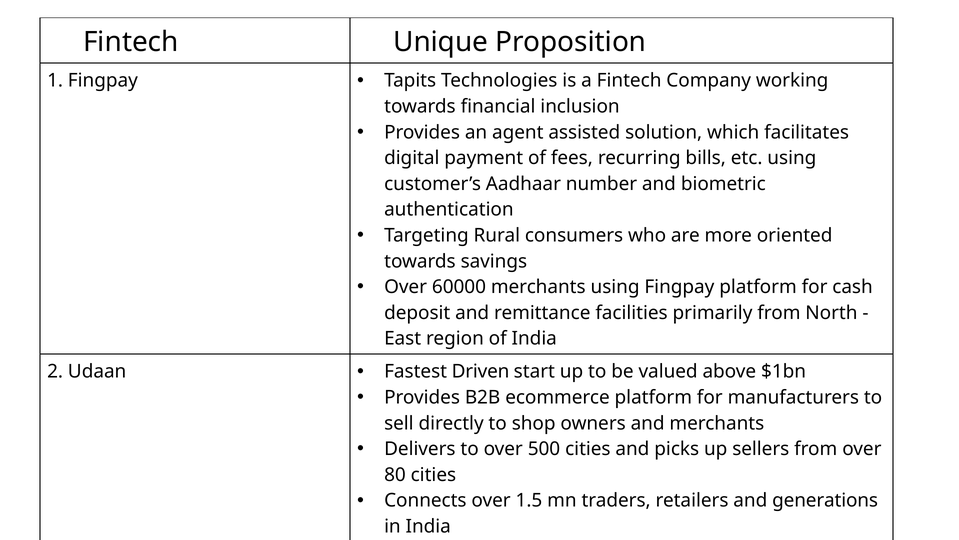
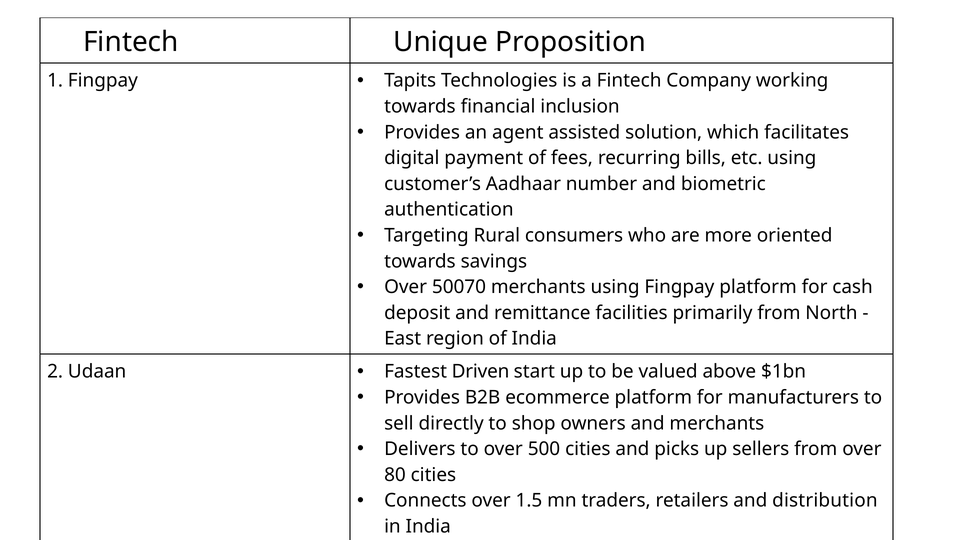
60000: 60000 -> 50070
generations: generations -> distribution
